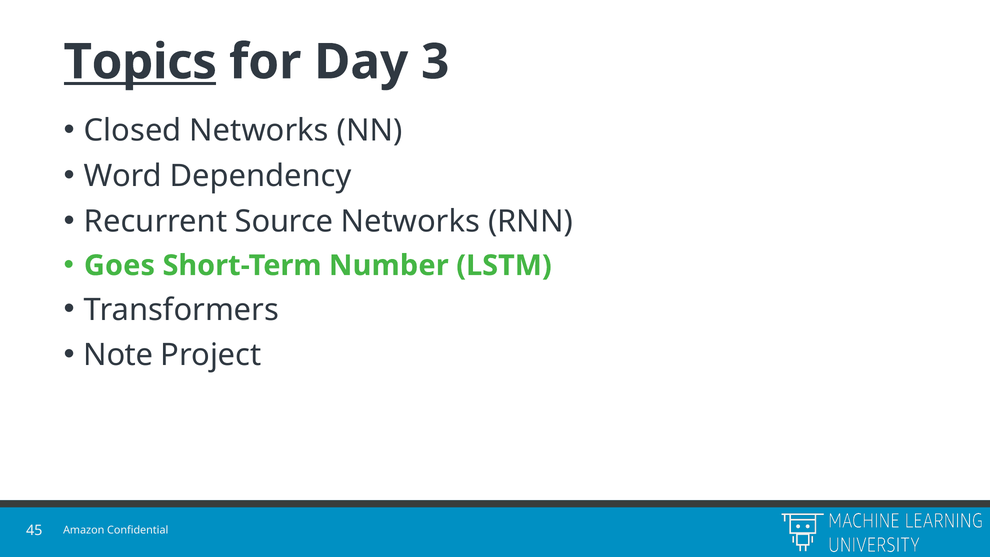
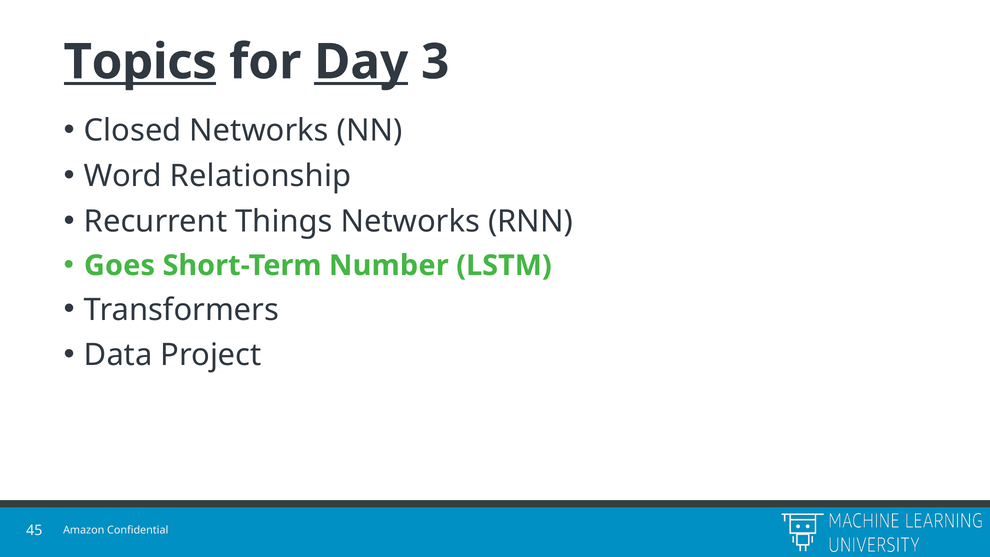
Day underline: none -> present
Dependency: Dependency -> Relationship
Source: Source -> Things
Note: Note -> Data
